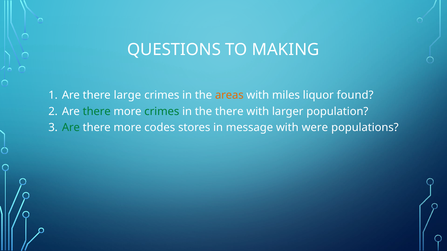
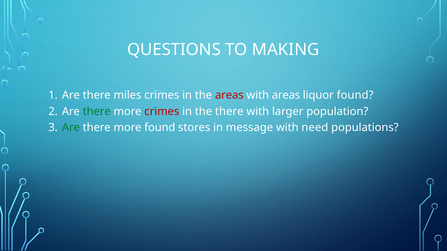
large: large -> miles
areas at (229, 95) colour: orange -> red
with miles: miles -> areas
crimes at (162, 112) colour: green -> red
more codes: codes -> found
were: were -> need
